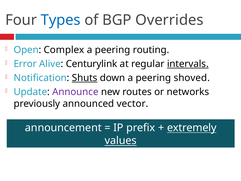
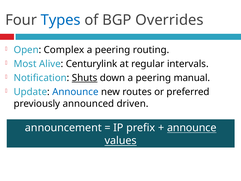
Error: Error -> Most
intervals underline: present -> none
shoved: shoved -> manual
Announce at (75, 92) colour: purple -> blue
networks: networks -> preferred
vector: vector -> driven
extremely at (192, 128): extremely -> announce
